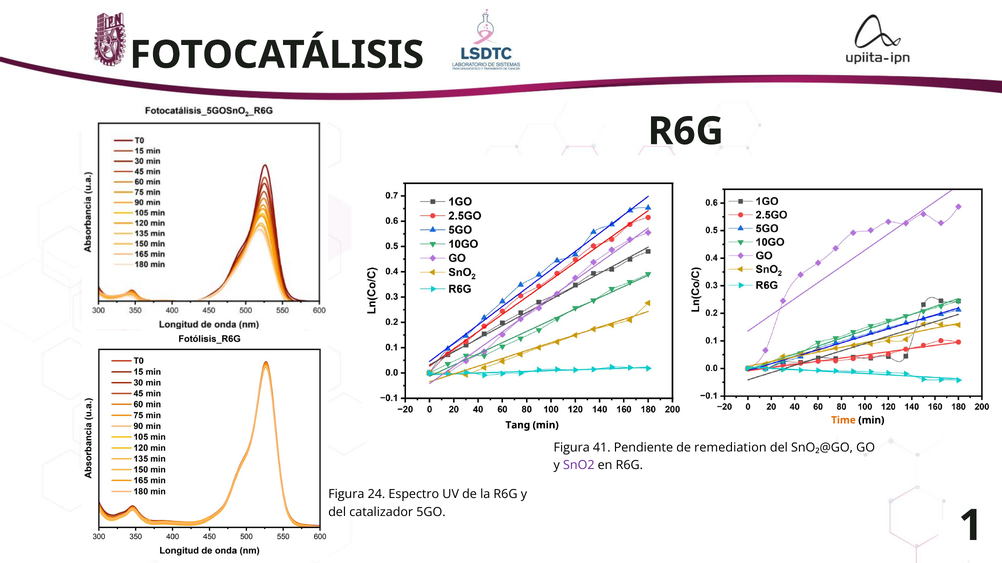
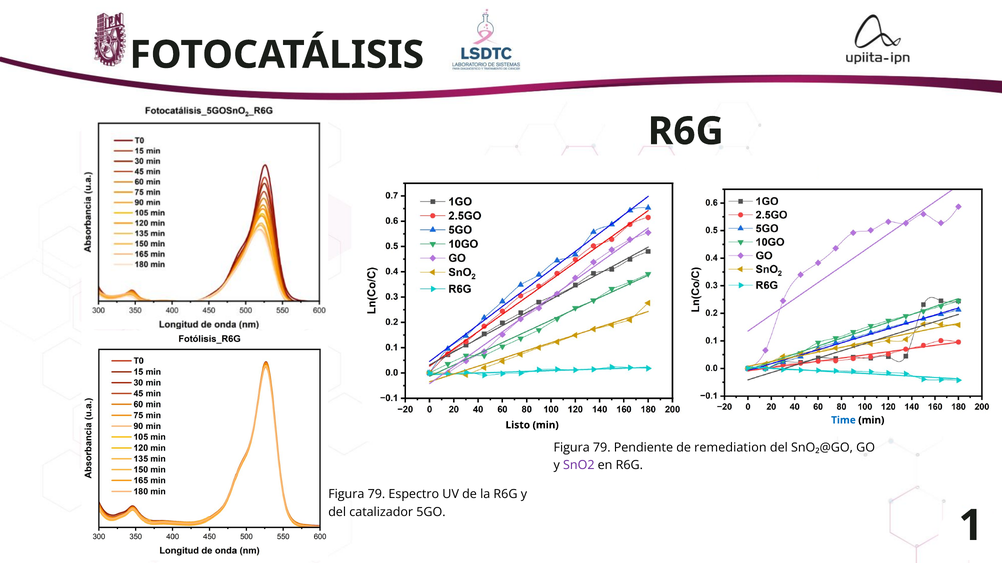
Tang: Tang -> Listo
Time colour: orange -> blue
41 at (602, 448): 41 -> 79
24 at (376, 495): 24 -> 79
